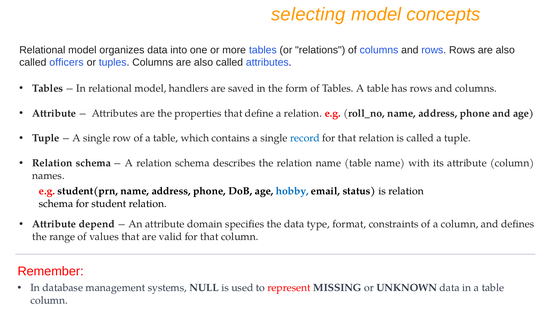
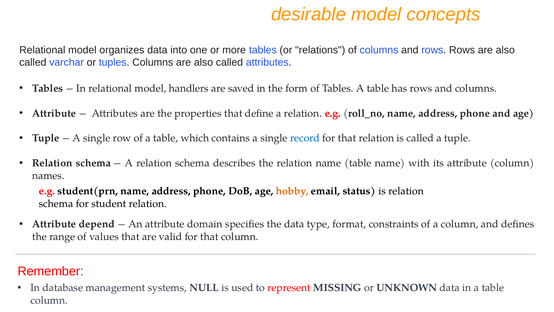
selecting: selecting -> desirable
officers: officers -> varchar
hobby colour: blue -> orange
